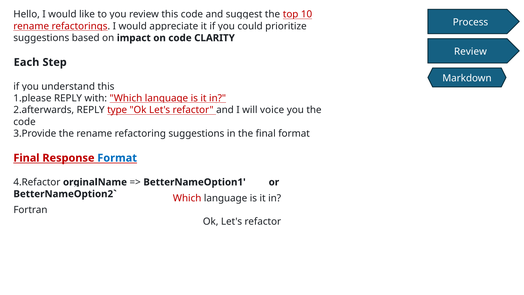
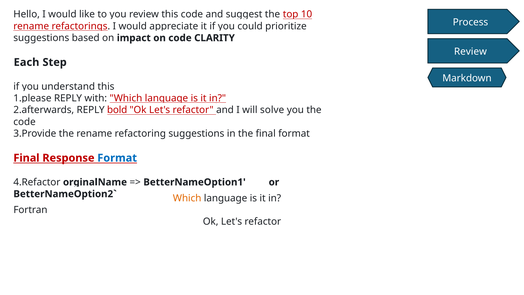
type: type -> bold
voice: voice -> solve
Which at (187, 198) colour: red -> orange
